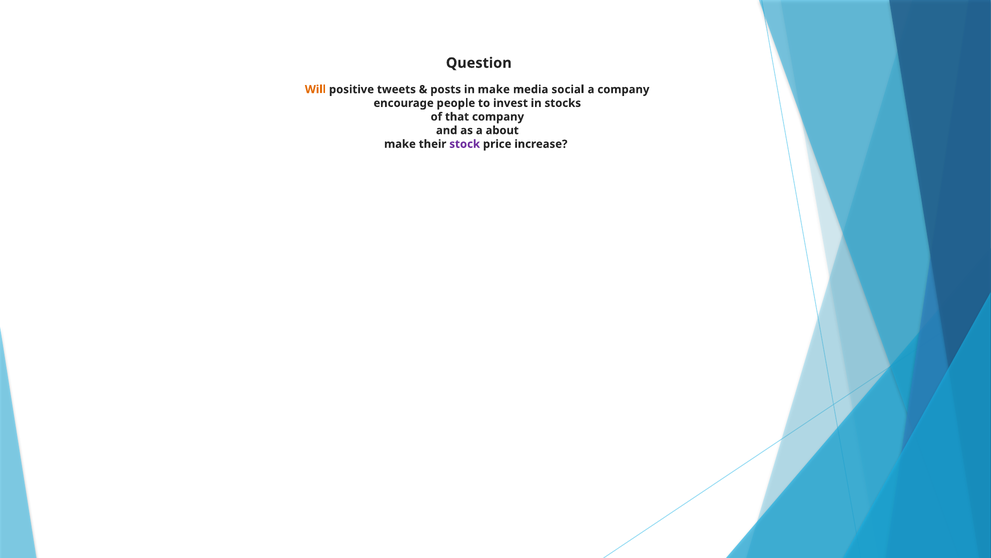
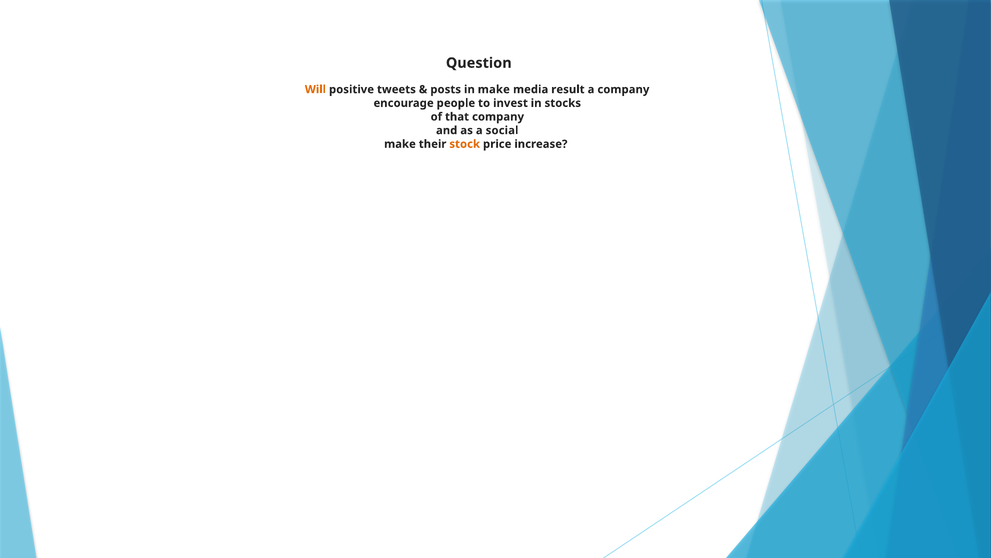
social: social -> result
about: about -> social
stock colour: purple -> orange
